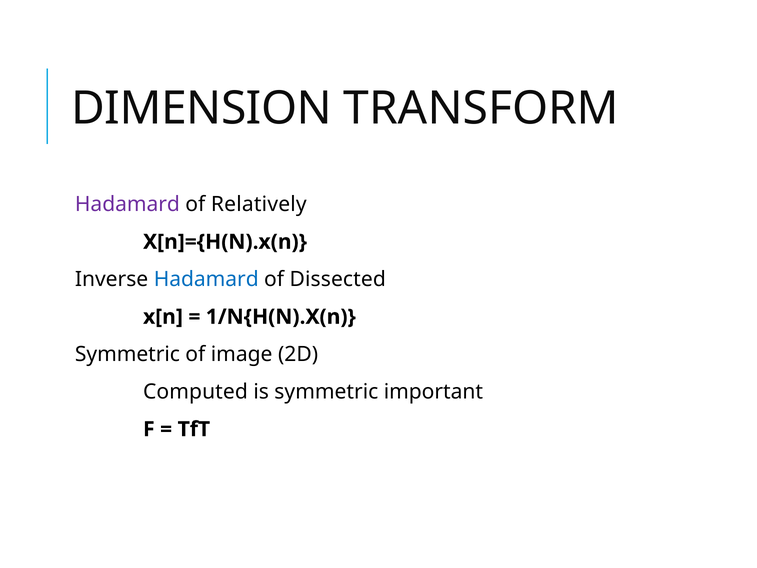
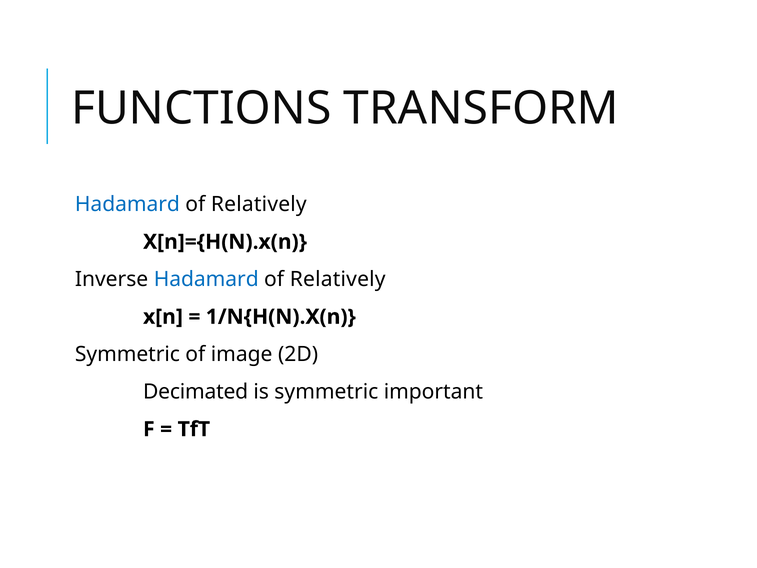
DIMENSION: DIMENSION -> FUNCTIONS
Hadamard at (127, 204) colour: purple -> blue
Dissected at (338, 279): Dissected -> Relatively
Computed: Computed -> Decimated
